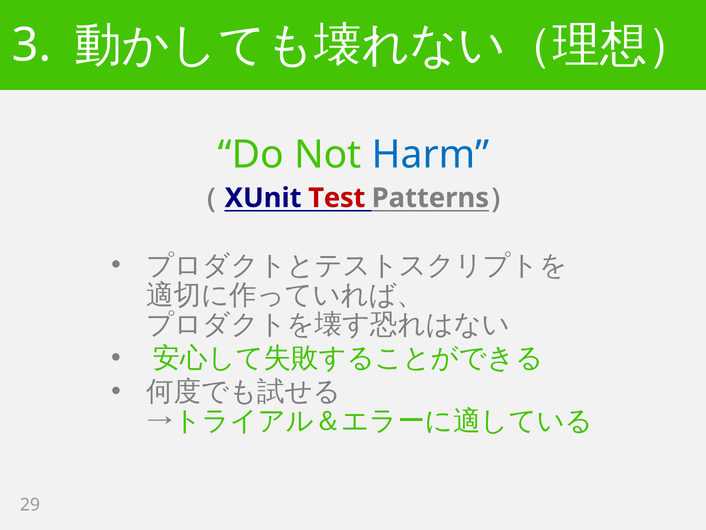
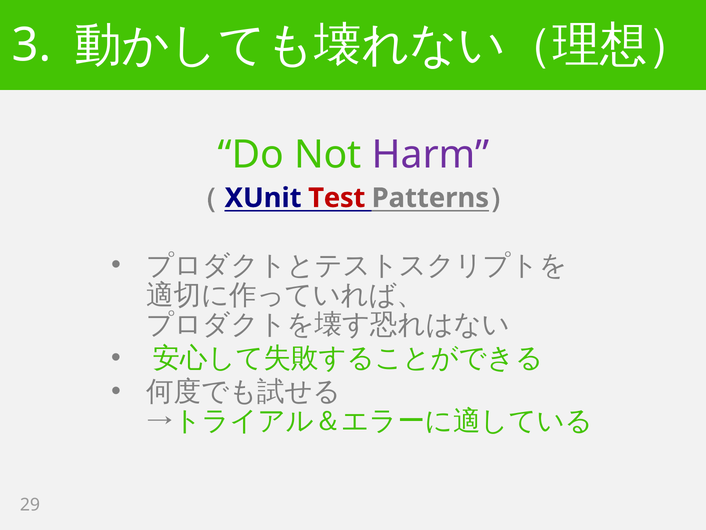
Harm colour: blue -> purple
